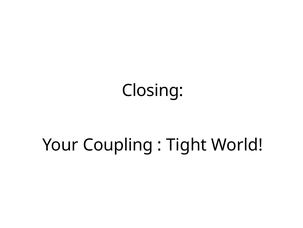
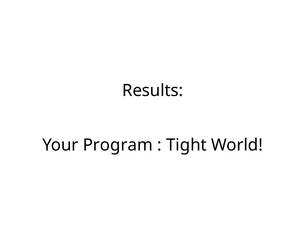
Closing: Closing -> Results
Coupling: Coupling -> Program
